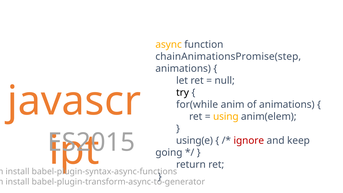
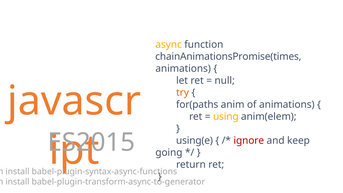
chainAnimationsPromise(step: chainAnimationsPromise(step -> chainAnimationsPromise(times
try colour: black -> orange
for(while: for(while -> for(paths
